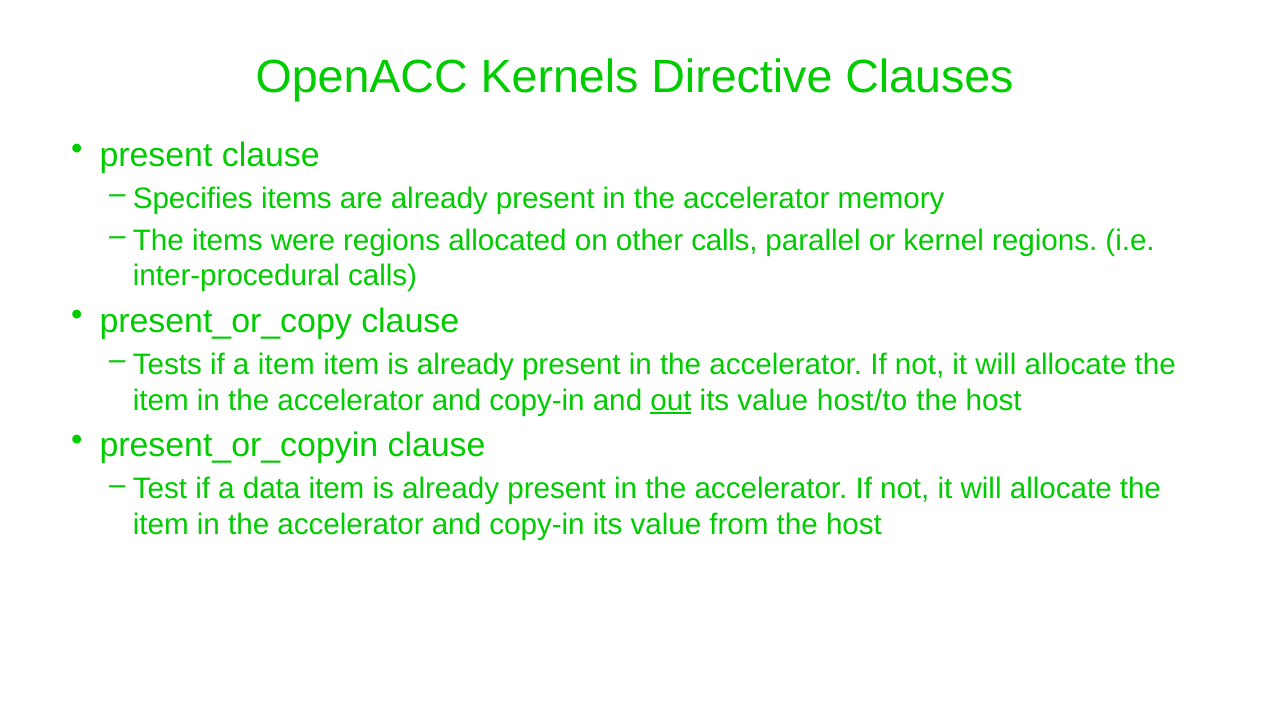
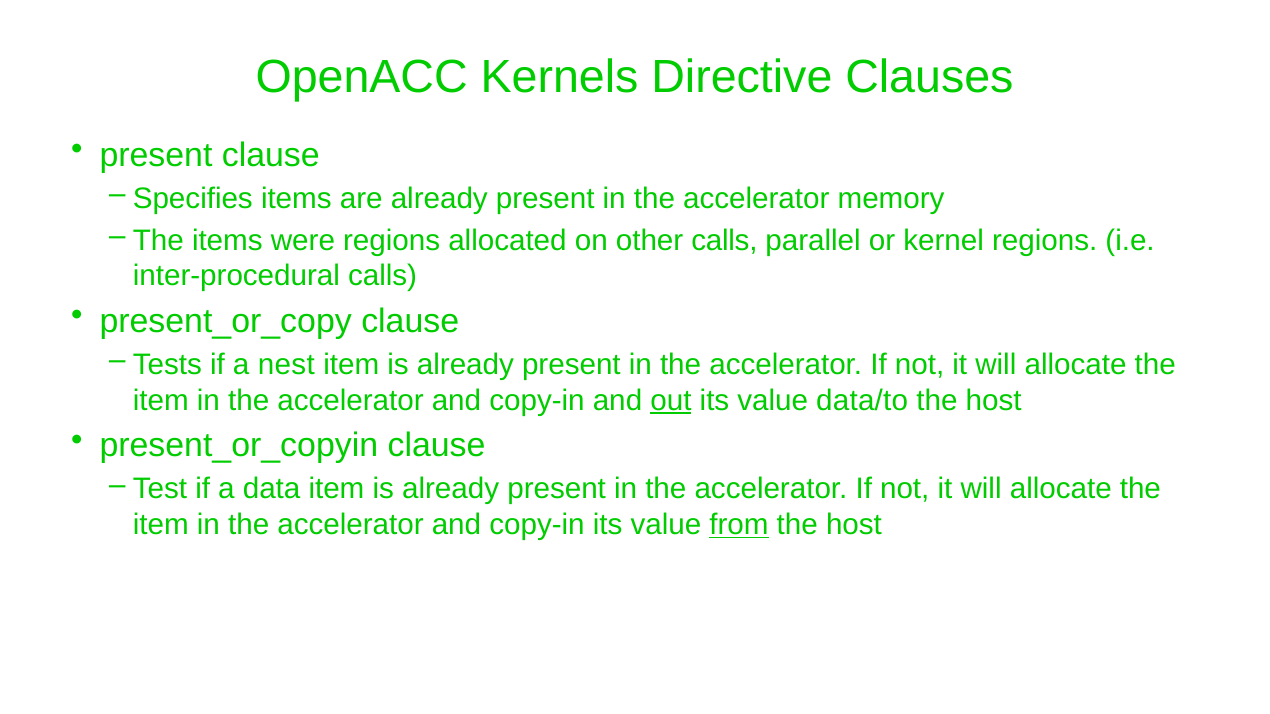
a item: item -> nest
host/to: host/to -> data/to
from underline: none -> present
